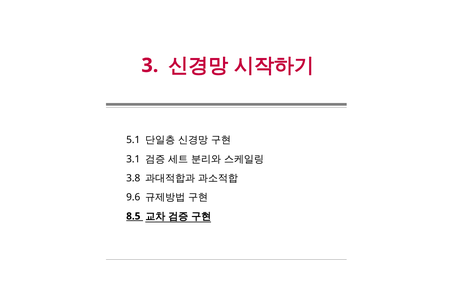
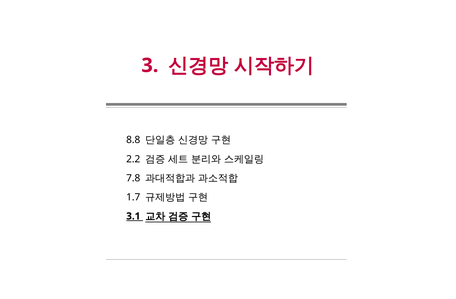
5.1: 5.1 -> 8.8
3.1: 3.1 -> 2.2
3.8: 3.8 -> 7.8
9.6: 9.6 -> 1.7
8.5: 8.5 -> 3.1
